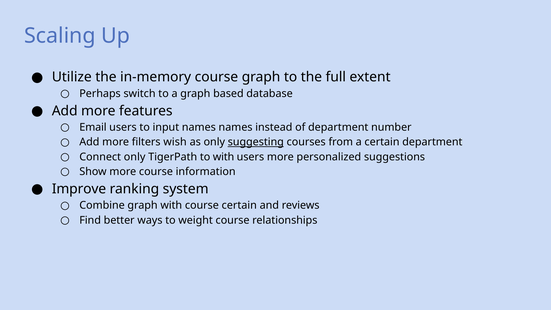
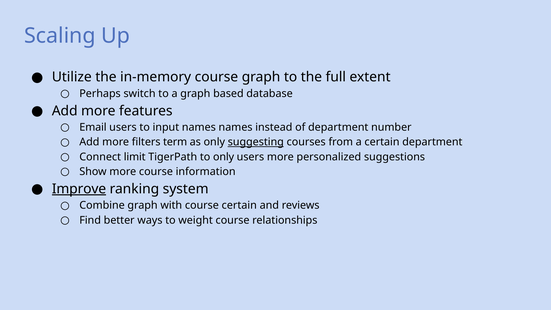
wish: wish -> term
Connect only: only -> limit
to with: with -> only
Improve underline: none -> present
